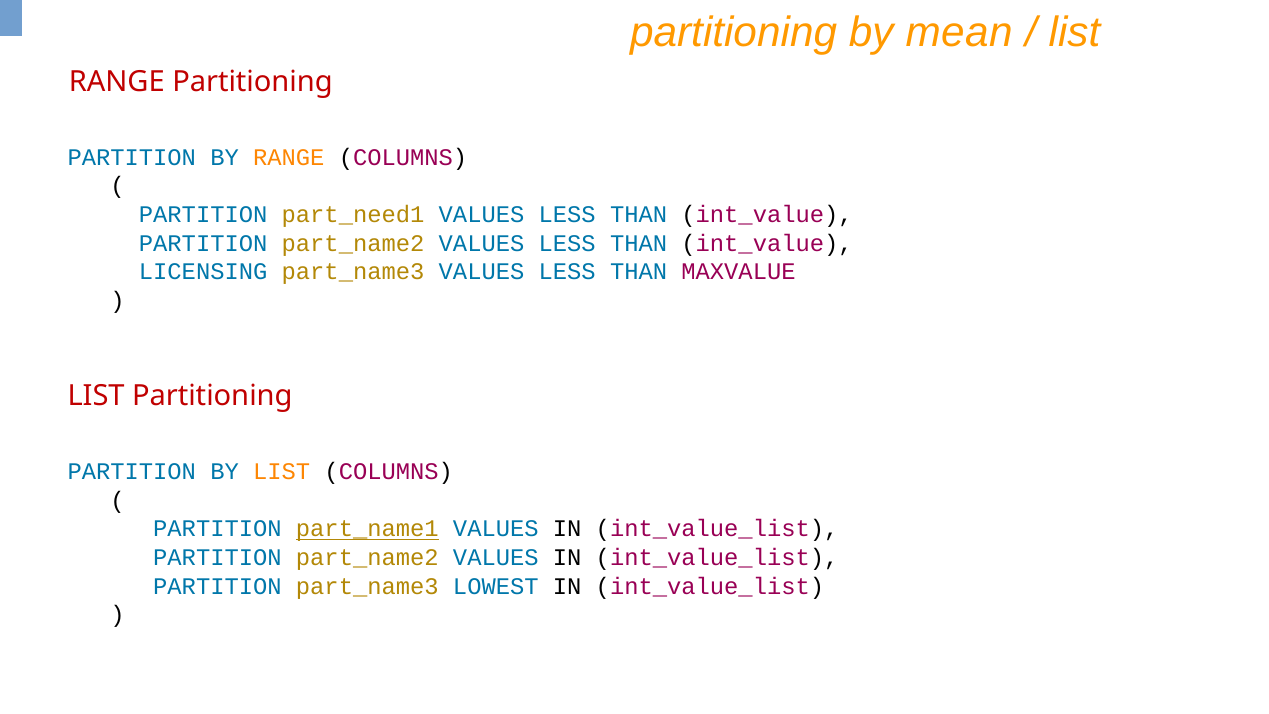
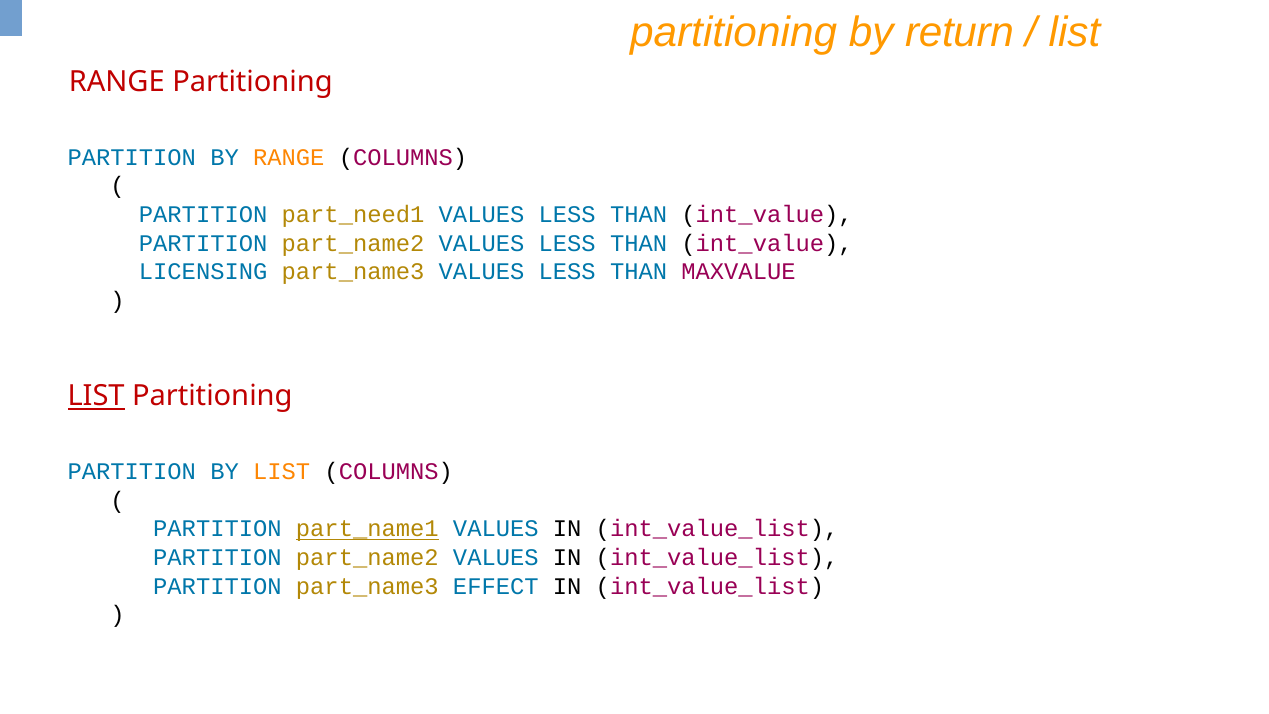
mean: mean -> return
LIST at (96, 396) underline: none -> present
LOWEST: LOWEST -> EFFECT
